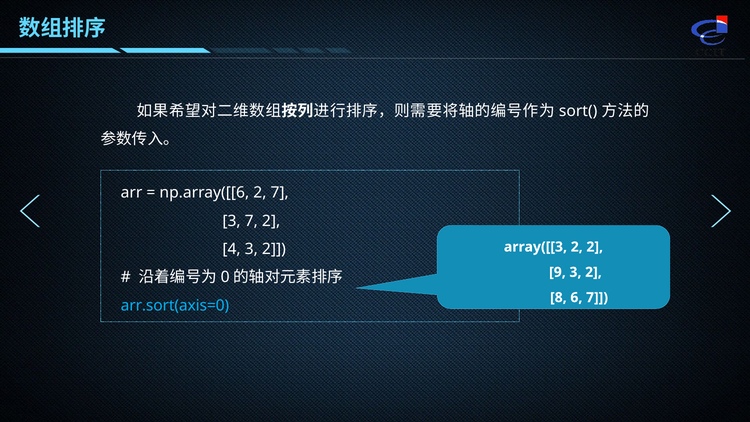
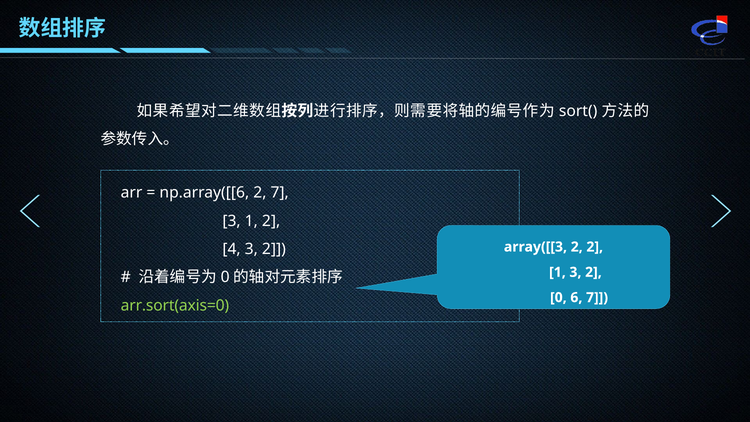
3 7: 7 -> 1
9 at (557, 272): 9 -> 1
8 at (558, 297): 8 -> 0
arr.sort(axis=0 colour: light blue -> light green
